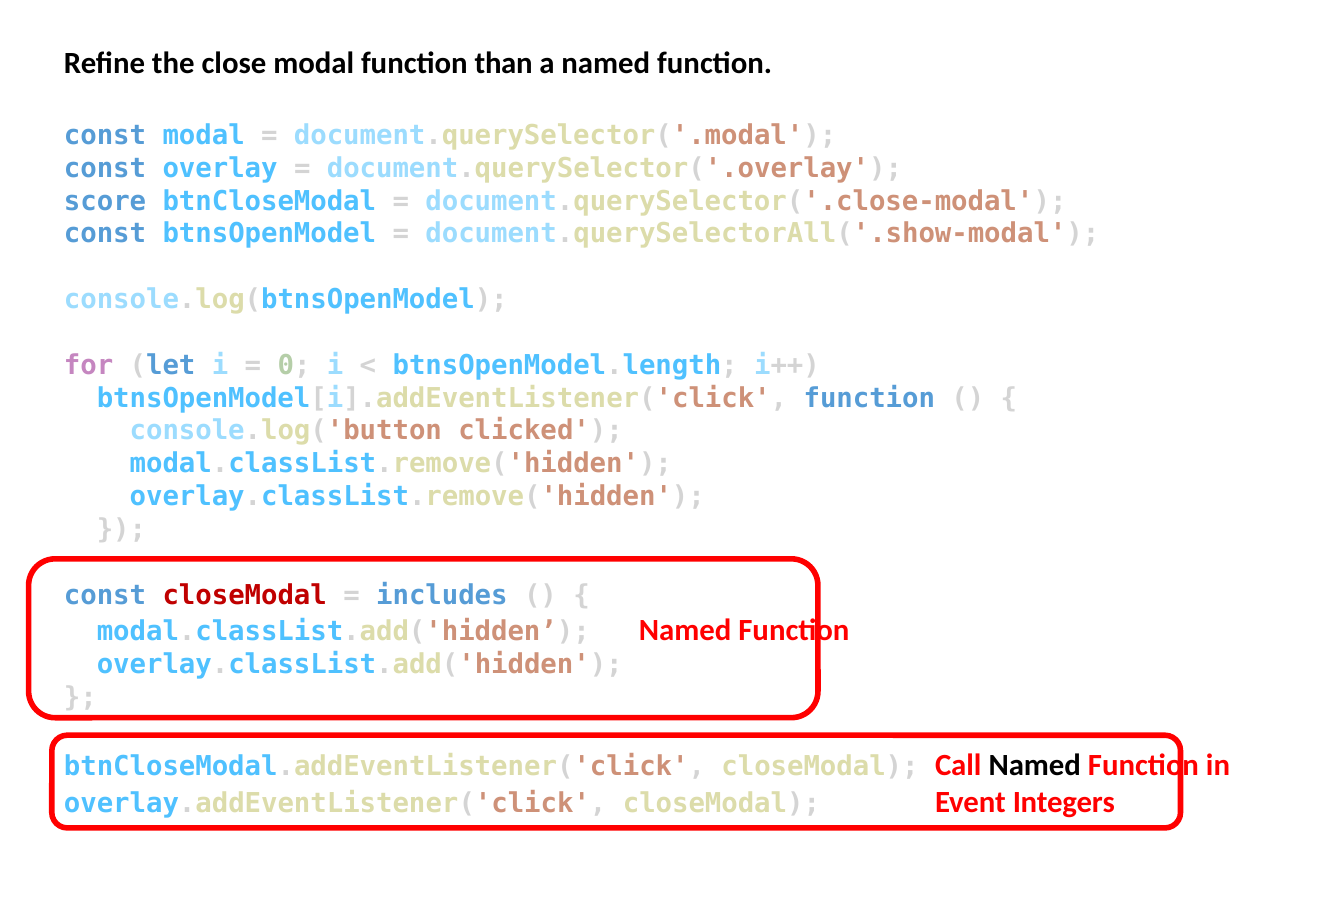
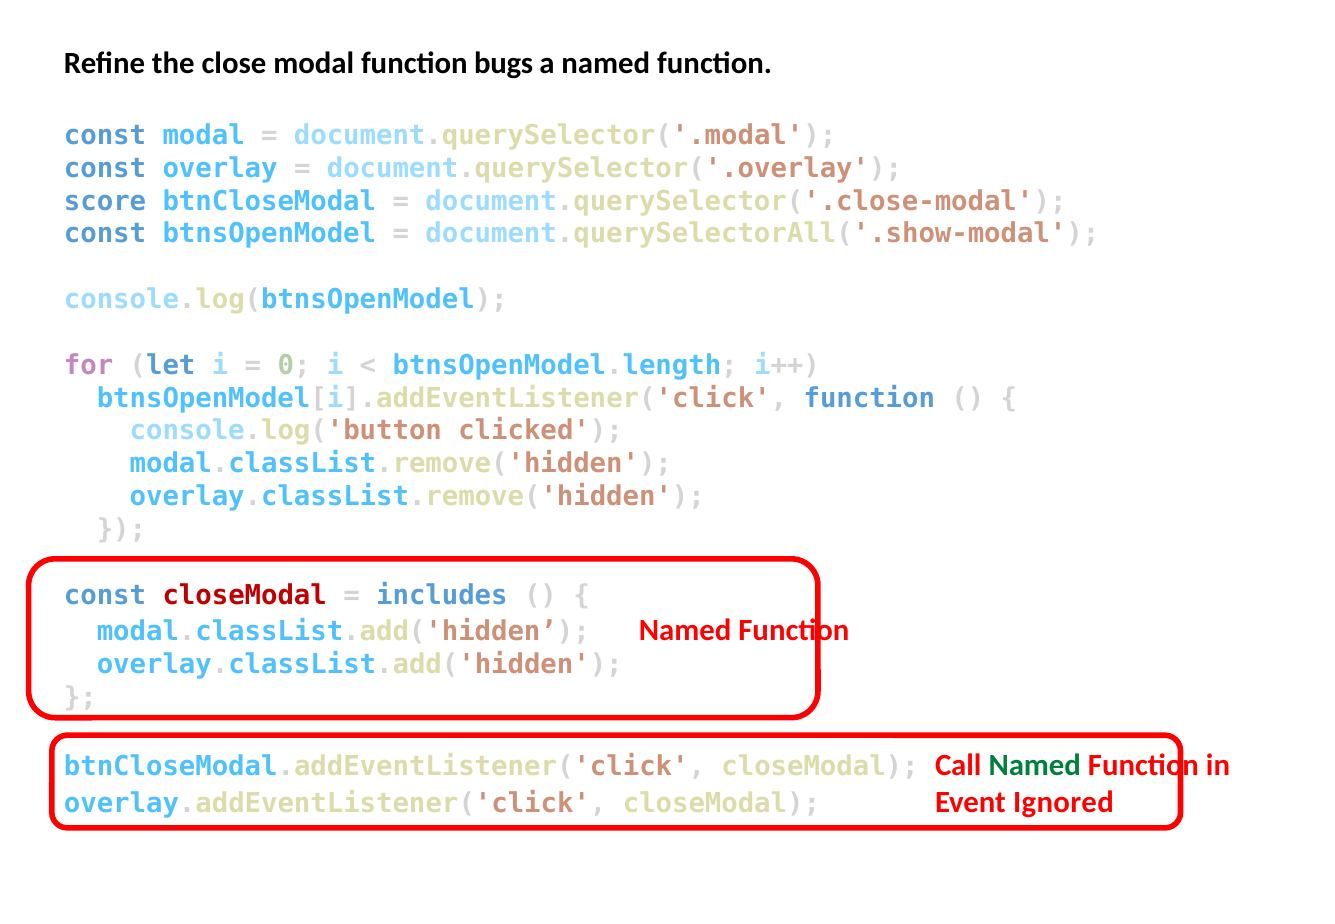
than: than -> bugs
Named at (1035, 766) colour: black -> green
Integers: Integers -> Ignored
